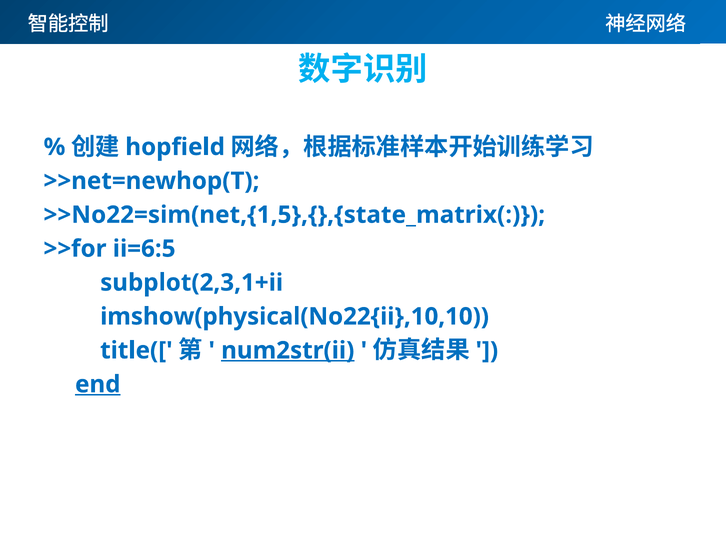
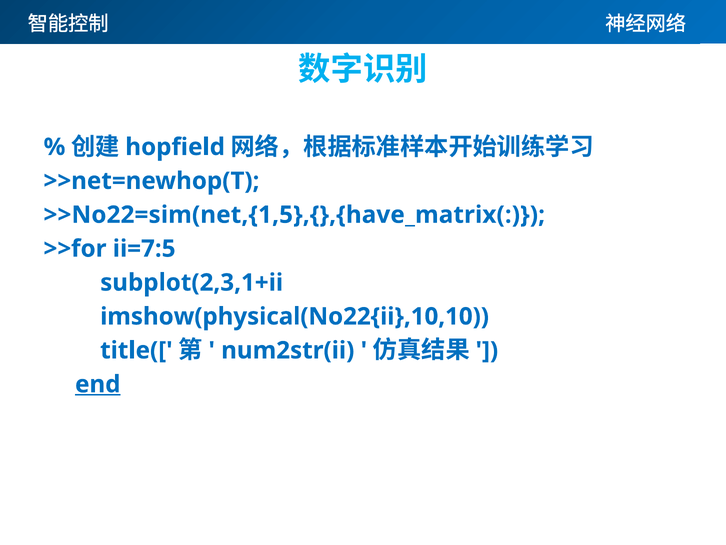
>>No22=sim(net,{1,5},{},{state_matrix(: >>No22=sim(net,{1,5},{},{state_matrix( -> >>No22=sim(net,{1,5},{},{have_matrix(
ii=6:5: ii=6:5 -> ii=7:5
num2str(ii underline: present -> none
